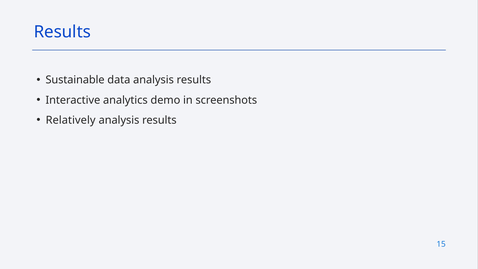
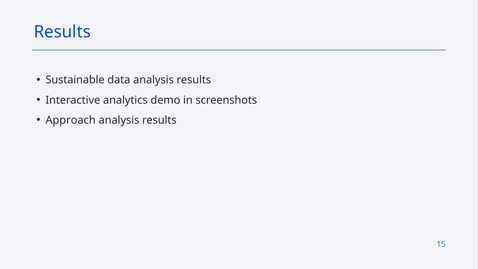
Relatively: Relatively -> Approach
